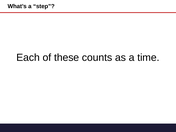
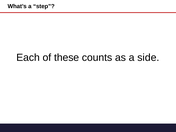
time: time -> side
